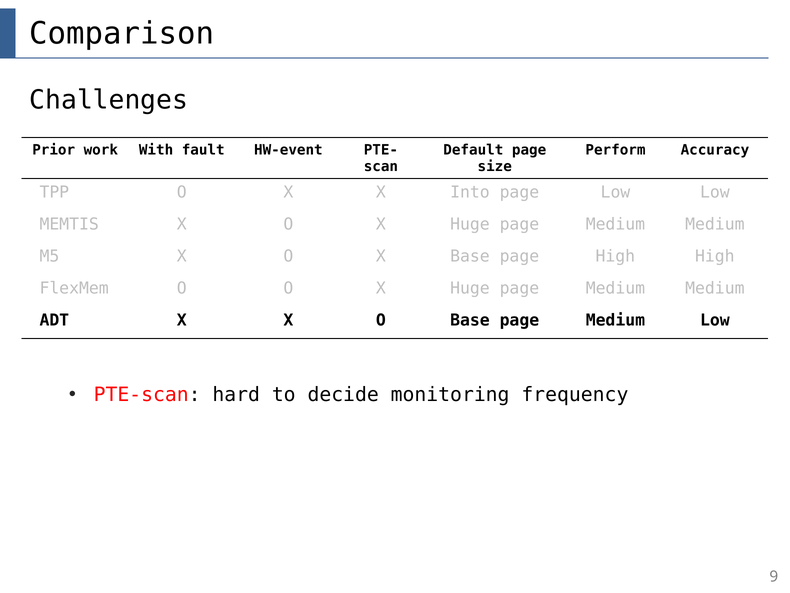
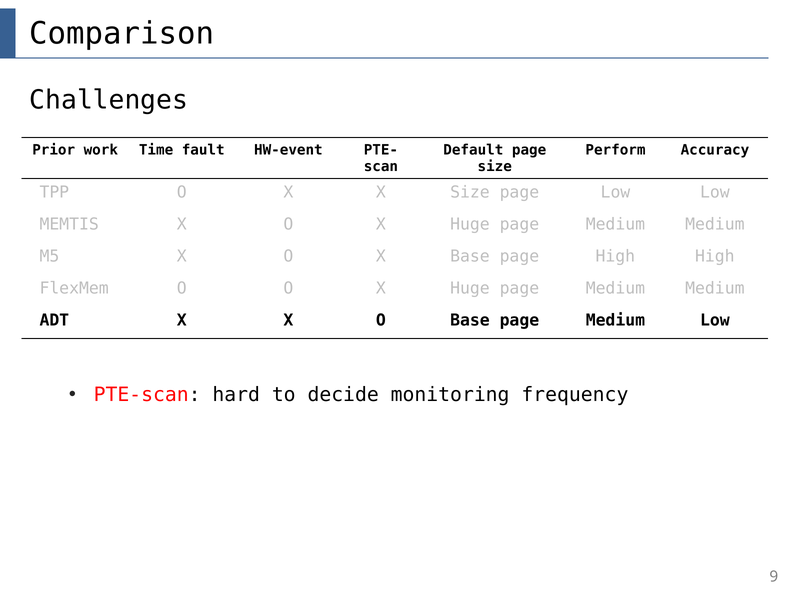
With: With -> Time
X Into: Into -> Size
